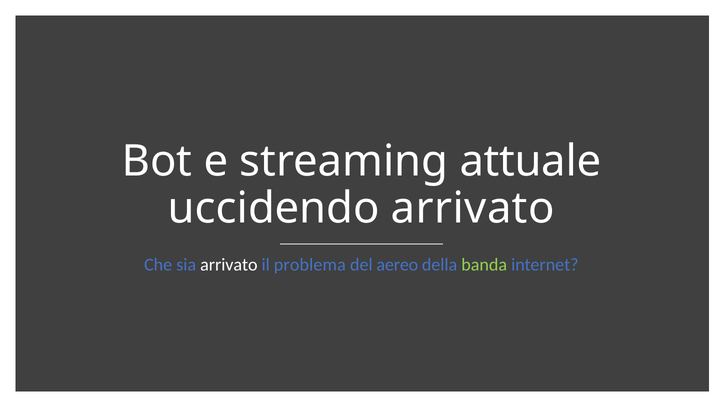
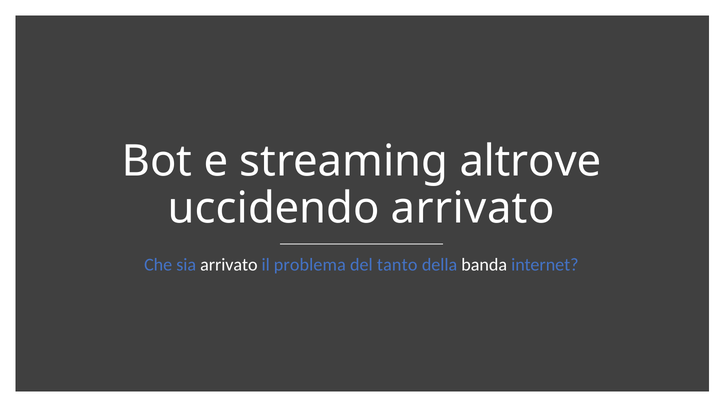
attuale: attuale -> altrove
aereo: aereo -> tanto
banda colour: light green -> white
